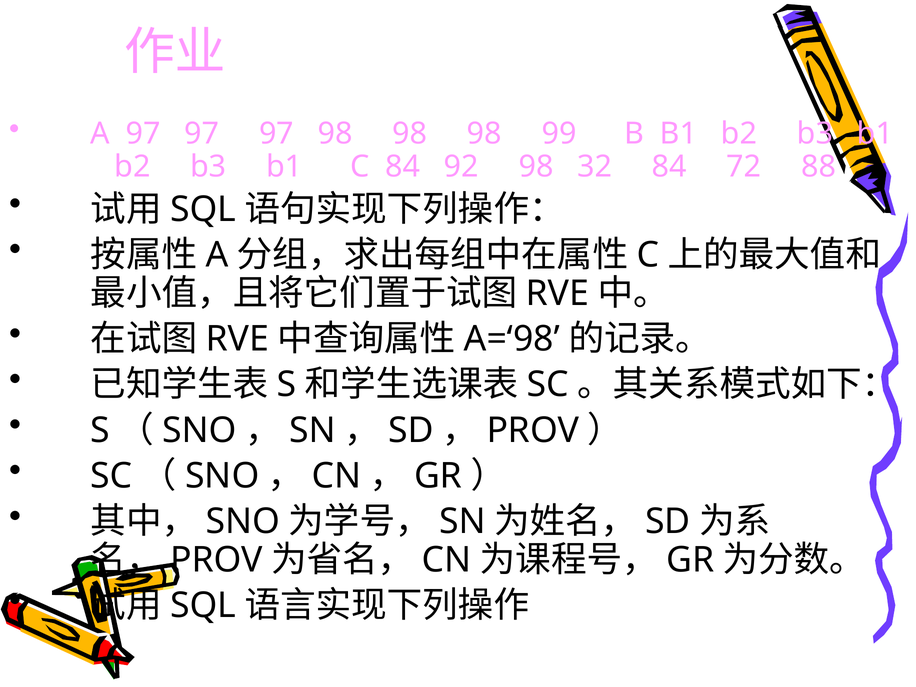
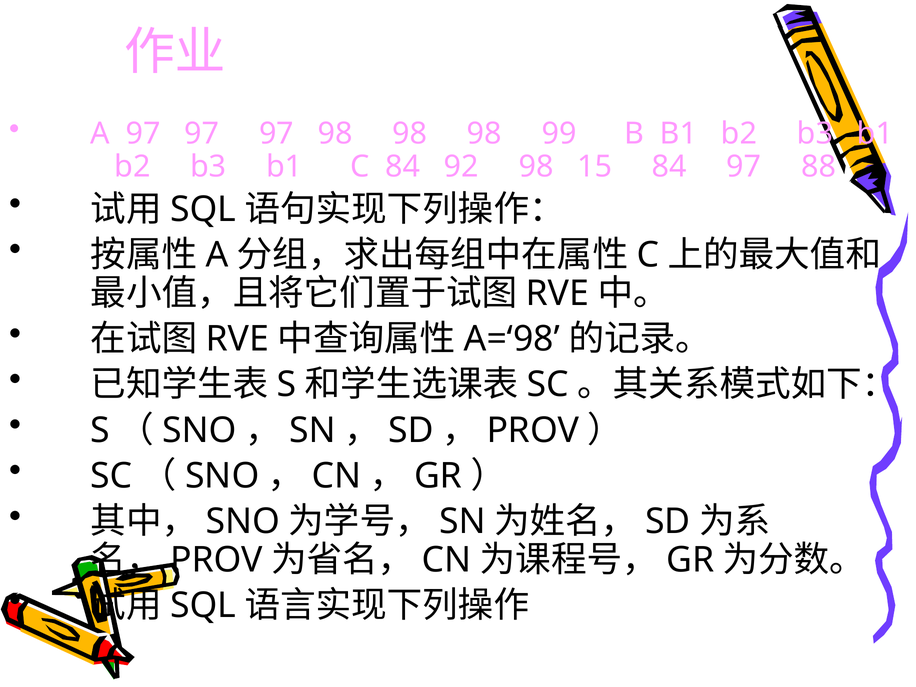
32: 32 -> 15
84 72: 72 -> 97
